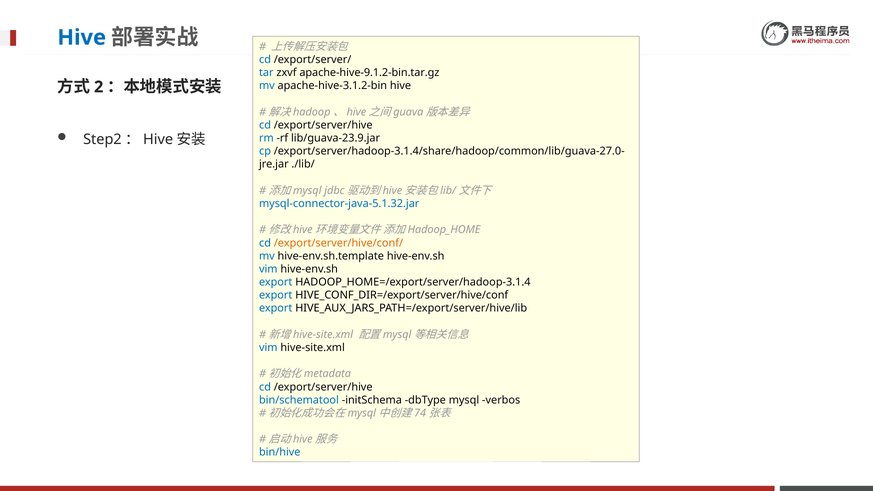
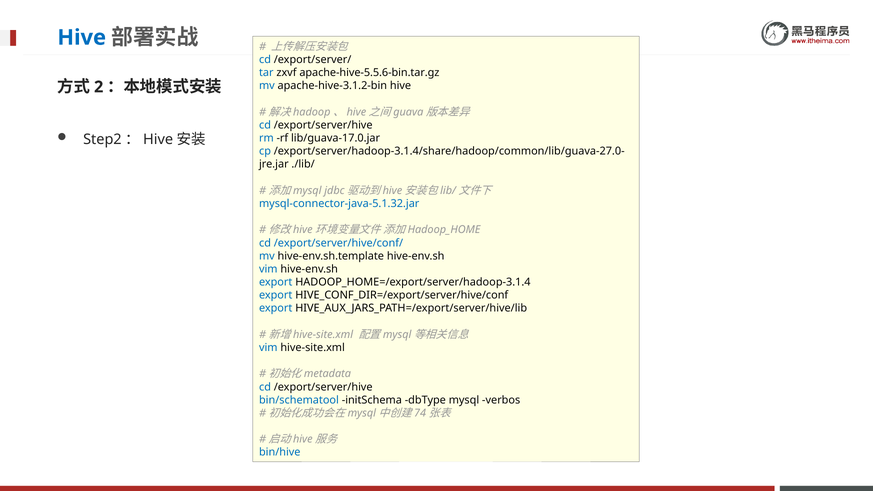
apache-hive-9.1.2-bin.tar.gz: apache-hive-9.1.2-bin.tar.gz -> apache-hive-5.5.6-bin.tar.gz
lib/guava-23.9.jar: lib/guava-23.9.jar -> lib/guava-17.0.jar
/export/server/hive/conf/ colour: orange -> blue
